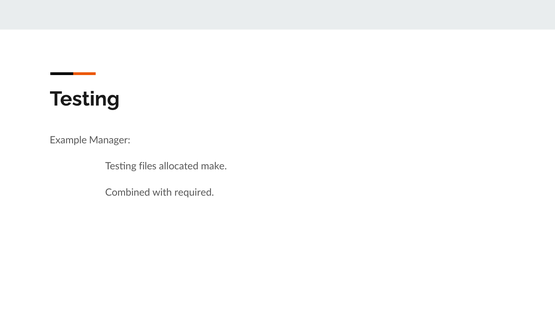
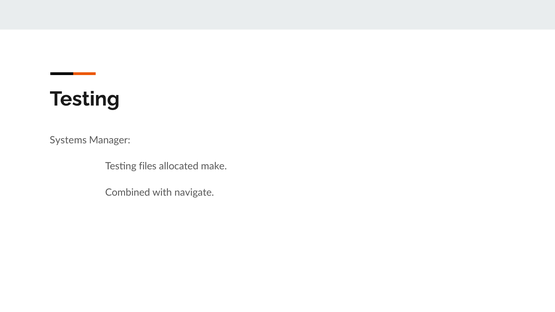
Example: Example -> Systems
required: required -> navigate
